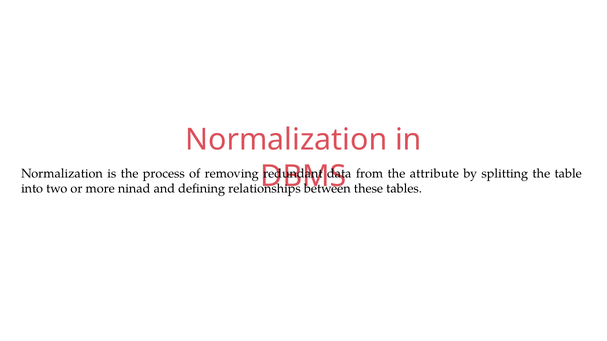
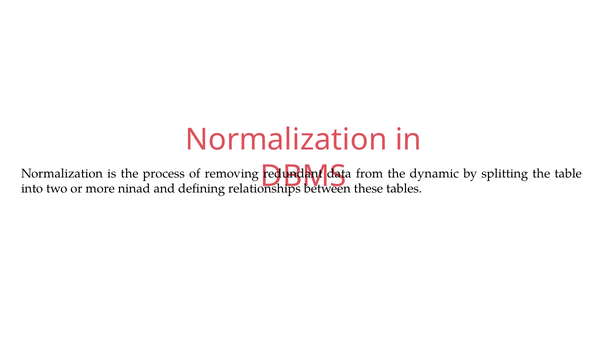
attribute: attribute -> dynamic
